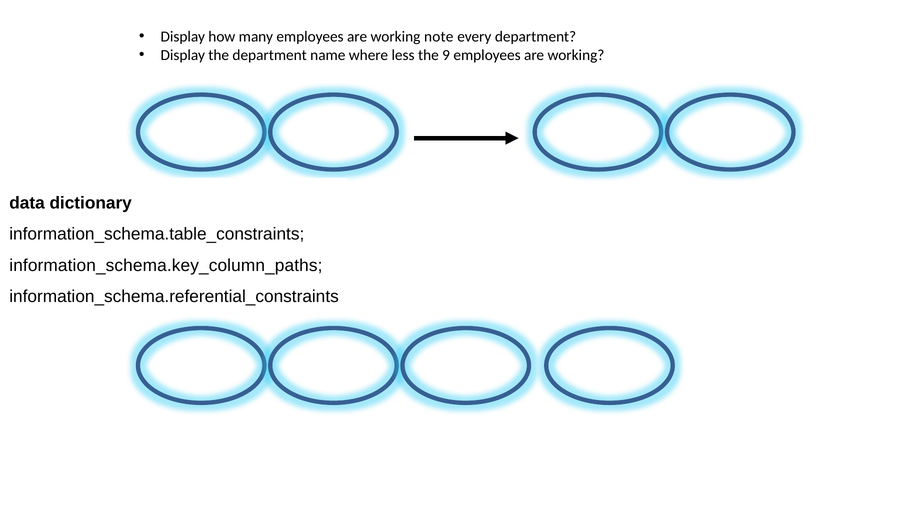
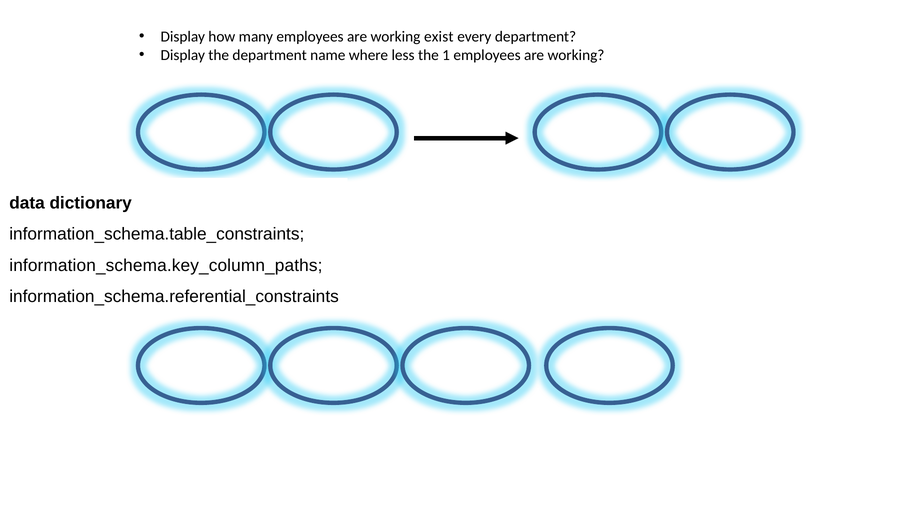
note: note -> exist
9: 9 -> 1
